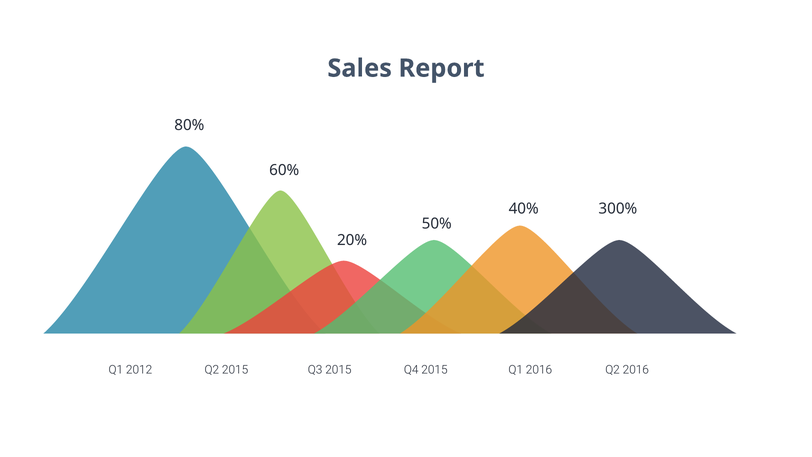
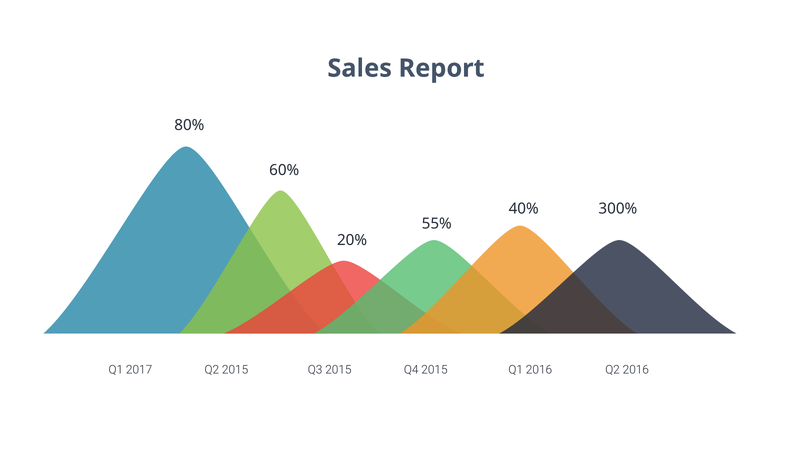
50%: 50% -> 55%
2012: 2012 -> 2017
